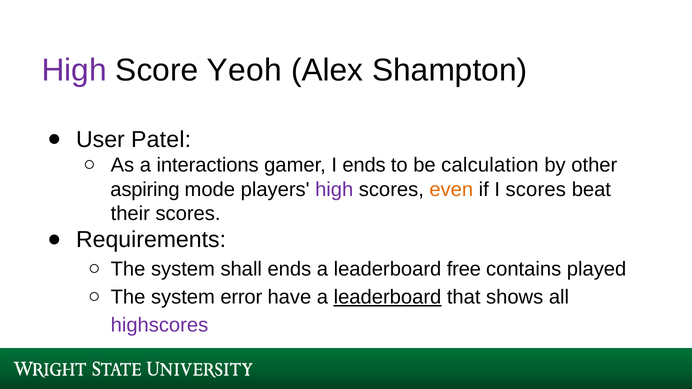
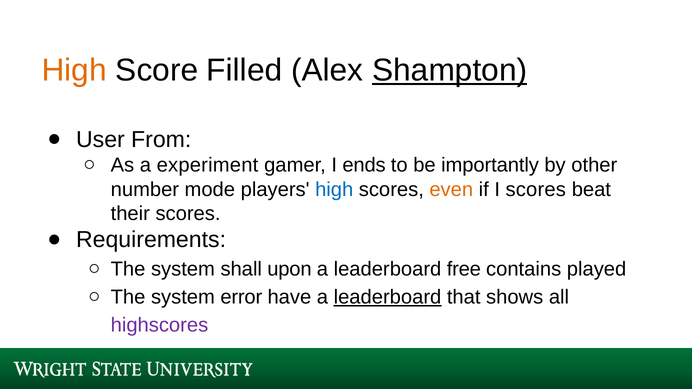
High at (74, 70) colour: purple -> orange
Yeoh: Yeoh -> Filled
Shampton underline: none -> present
Patel: Patel -> From
interactions: interactions -> experiment
calculation: calculation -> importantly
aspiring: aspiring -> number
high at (334, 190) colour: purple -> blue
shall ends: ends -> upon
